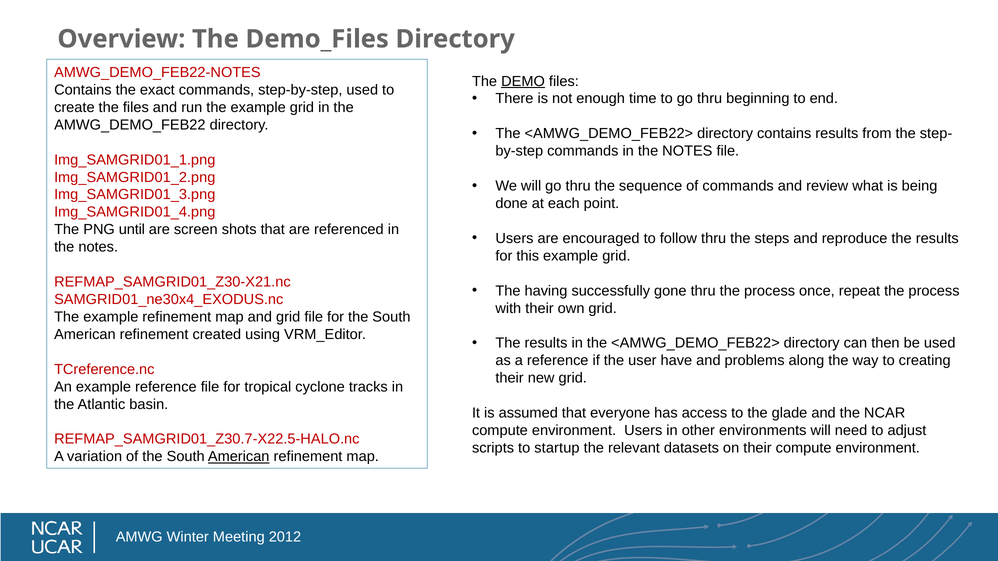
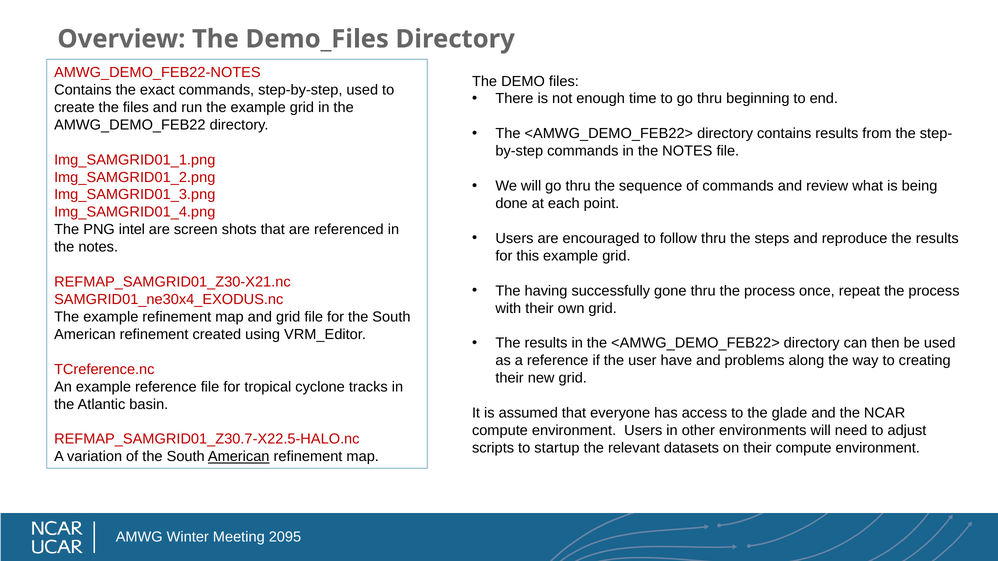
DEMO underline: present -> none
until: until -> intel
2012: 2012 -> 2095
